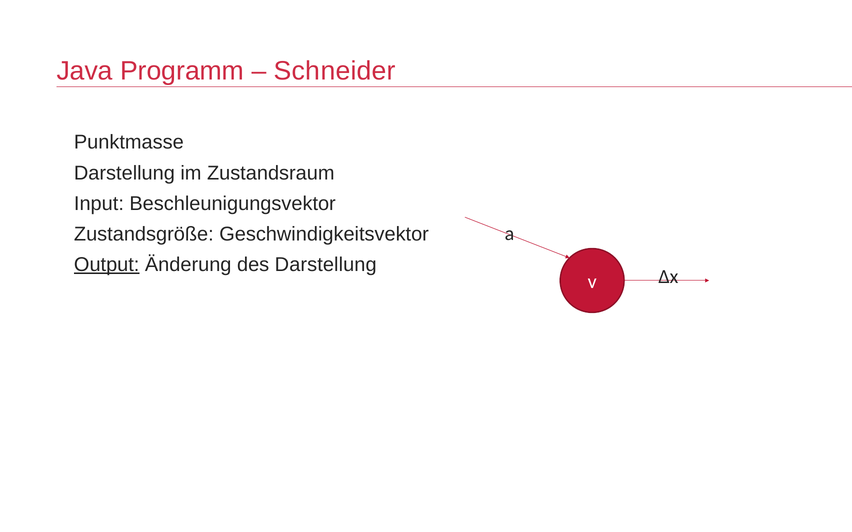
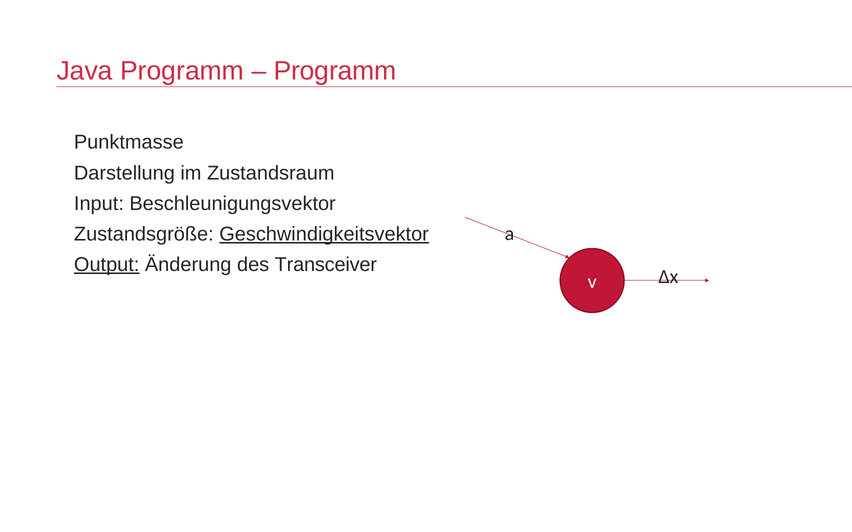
Schneider at (335, 71): Schneider -> Programm
Geschwindigkeitsvektor underline: none -> present
des Darstellung: Darstellung -> Transceiver
